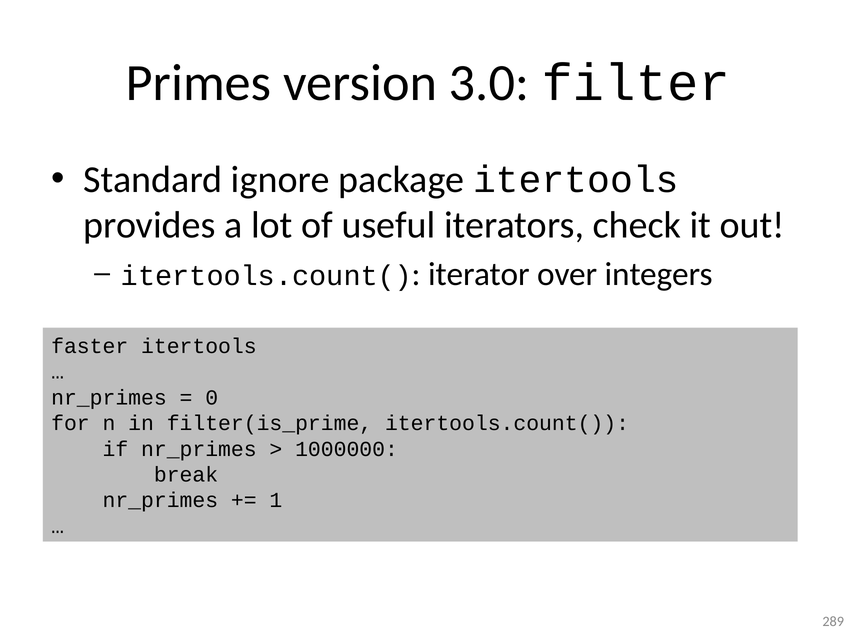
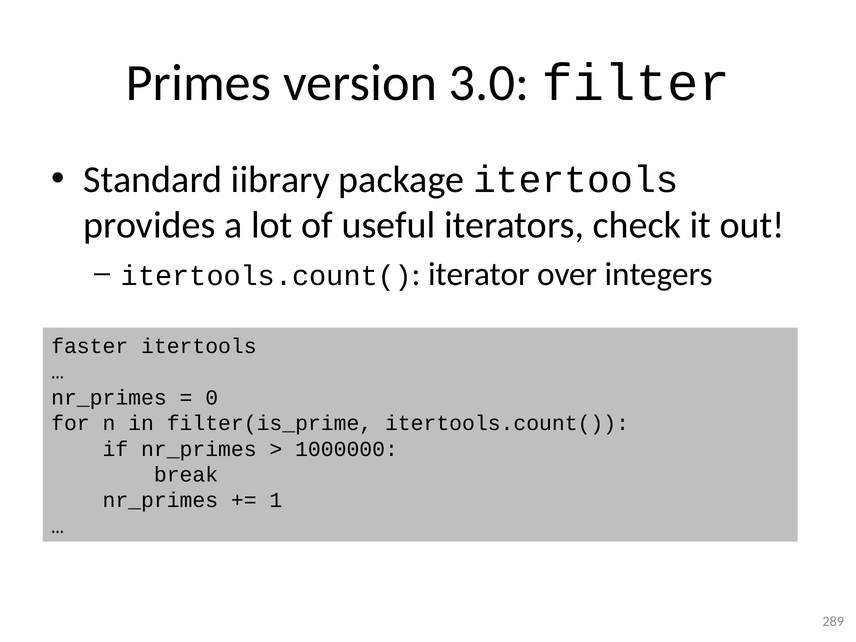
ignore: ignore -> iibrary
